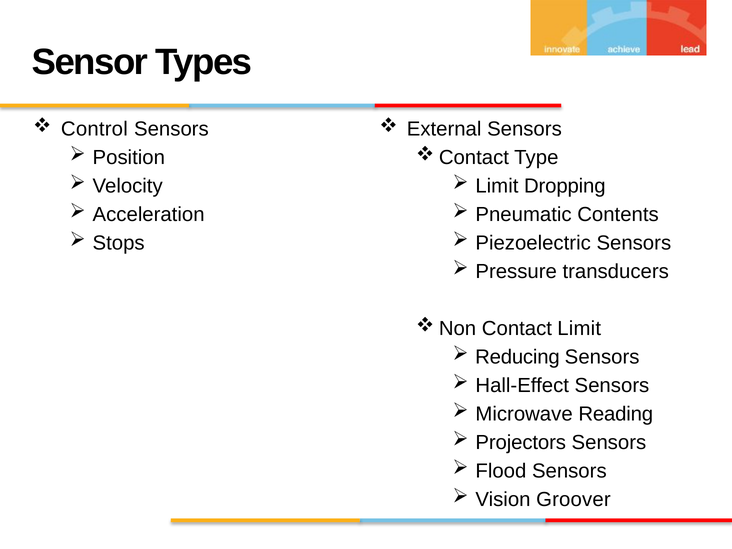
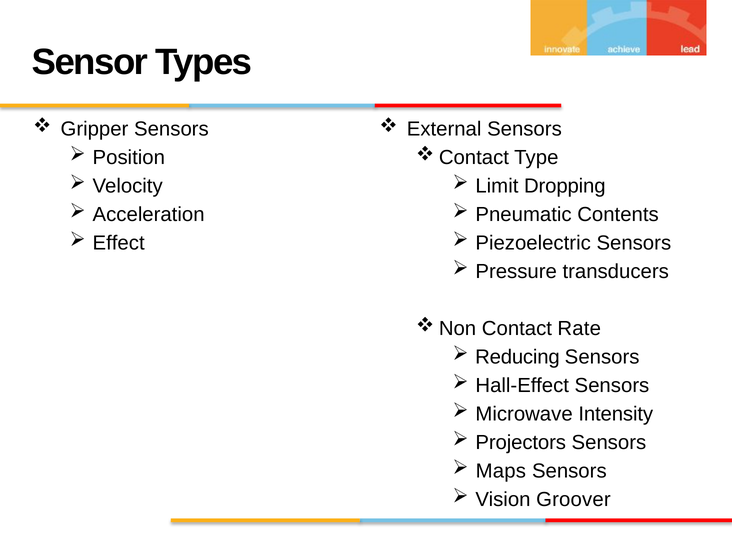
Control: Control -> Gripper
Stops: Stops -> Effect
Contact Limit: Limit -> Rate
Reading: Reading -> Intensity
Flood: Flood -> Maps
